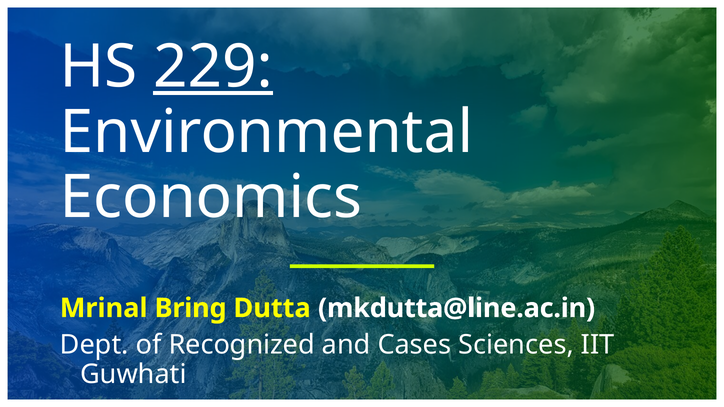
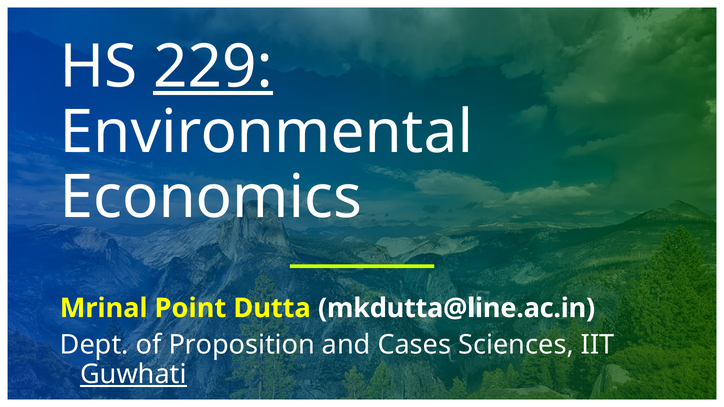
Bring: Bring -> Point
Recognized: Recognized -> Proposition
Guwhati underline: none -> present
